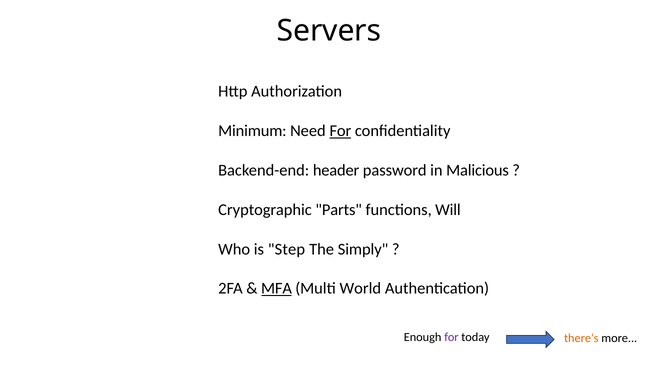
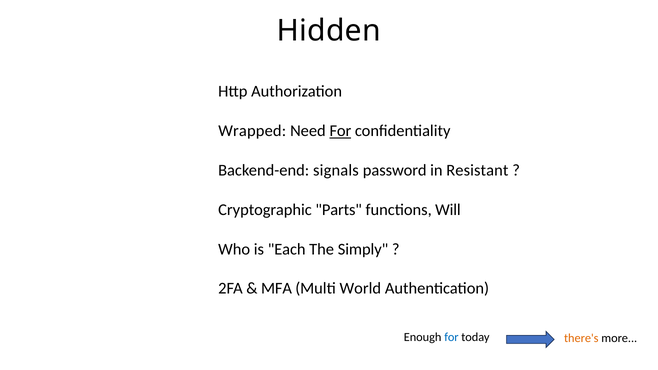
Servers: Servers -> Hidden
Minimum: Minimum -> Wrapped
header: header -> signals
Malicious: Malicious -> Resistant
Step: Step -> Each
MFA underline: present -> none
for at (451, 337) colour: purple -> blue
